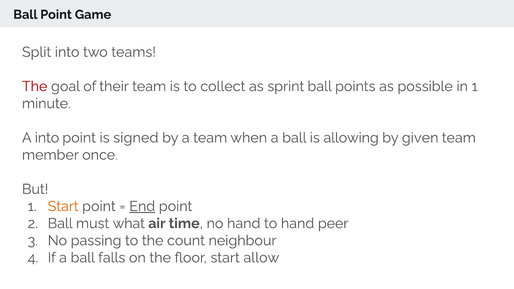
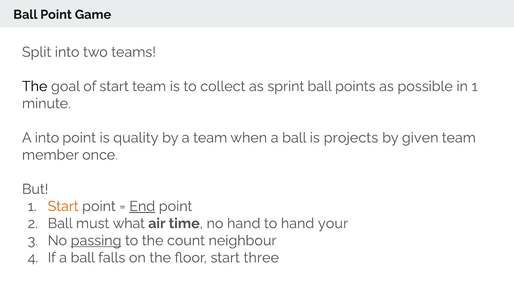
The at (35, 86) colour: red -> black
of their: their -> start
signed: signed -> quality
allowing: allowing -> projects
peer: peer -> your
passing underline: none -> present
allow: allow -> three
